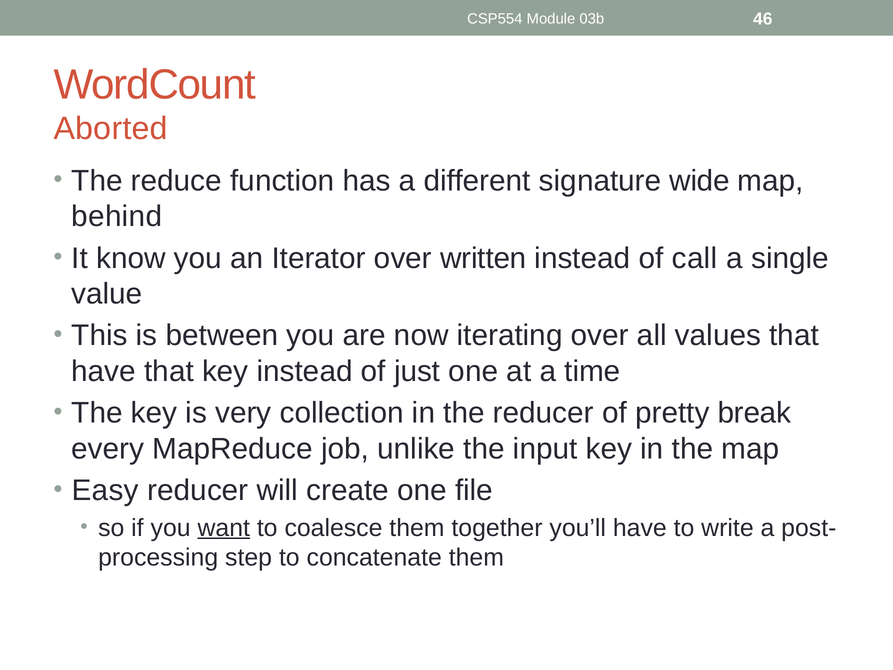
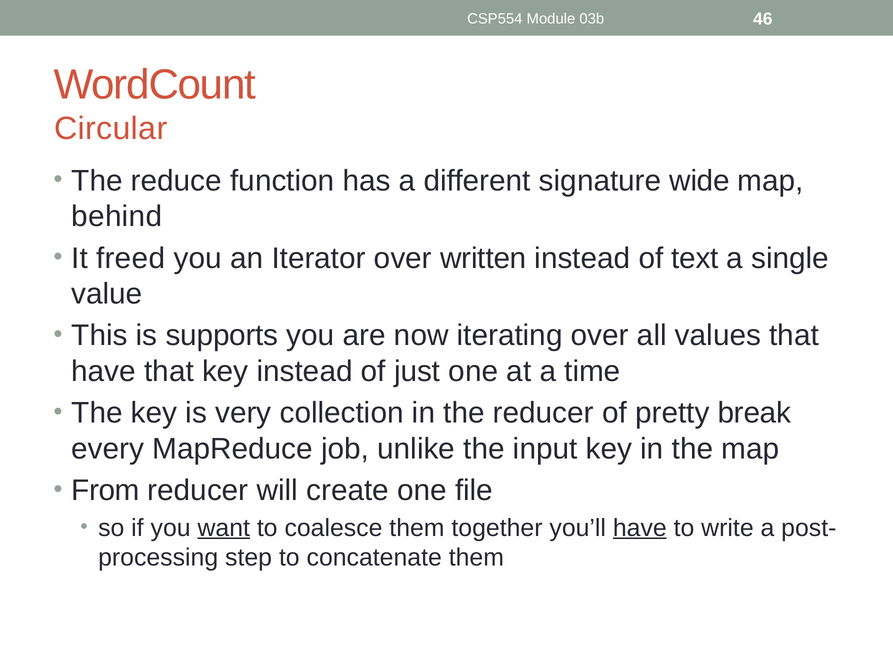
Aborted: Aborted -> Circular
know: know -> freed
call: call -> text
between: between -> supports
Easy: Easy -> From
have at (640, 528) underline: none -> present
